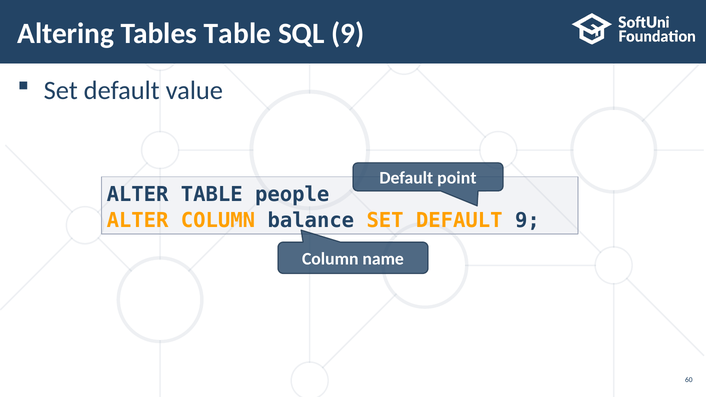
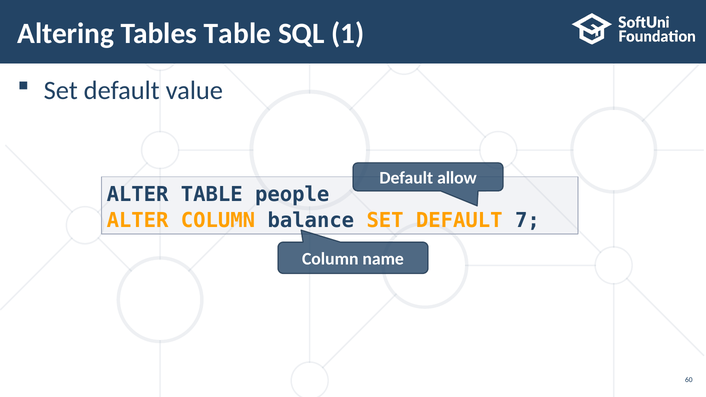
SQL 9: 9 -> 1
point: point -> allow
DEFAULT 9: 9 -> 7
